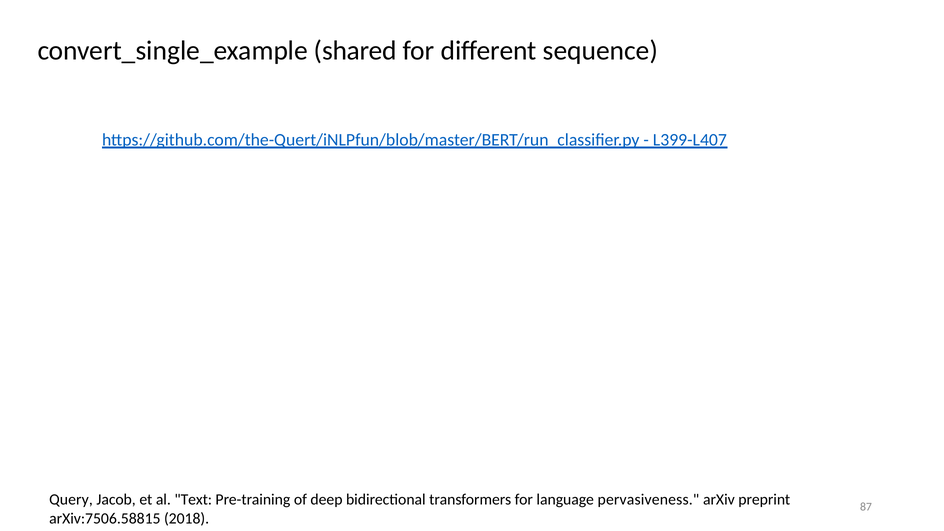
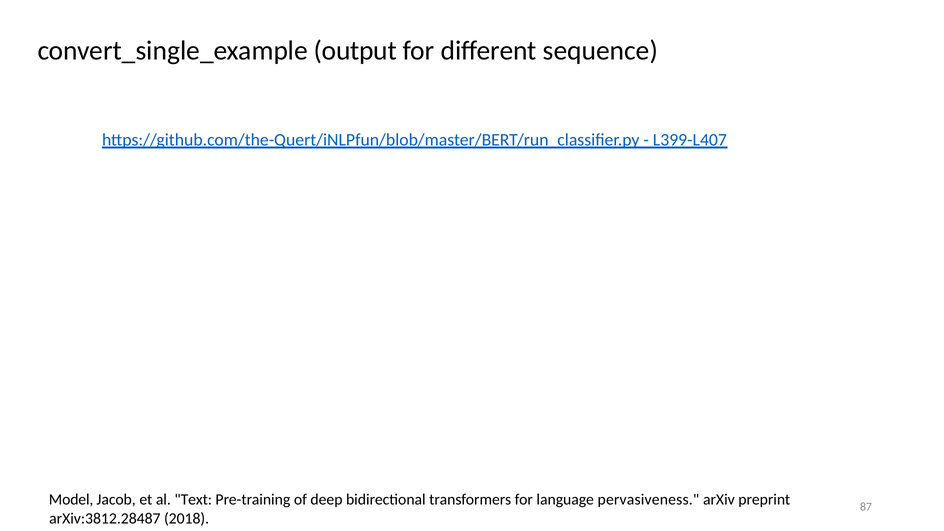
shared: shared -> output
Query: Query -> Model
arXiv:7506.58815: arXiv:7506.58815 -> arXiv:3812.28487
